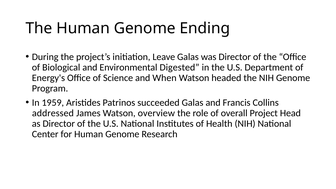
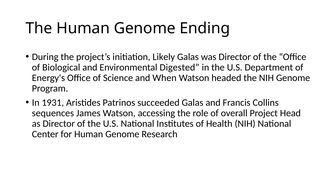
Leave: Leave -> Likely
1959: 1959 -> 1931
addressed: addressed -> sequences
overview: overview -> accessing
